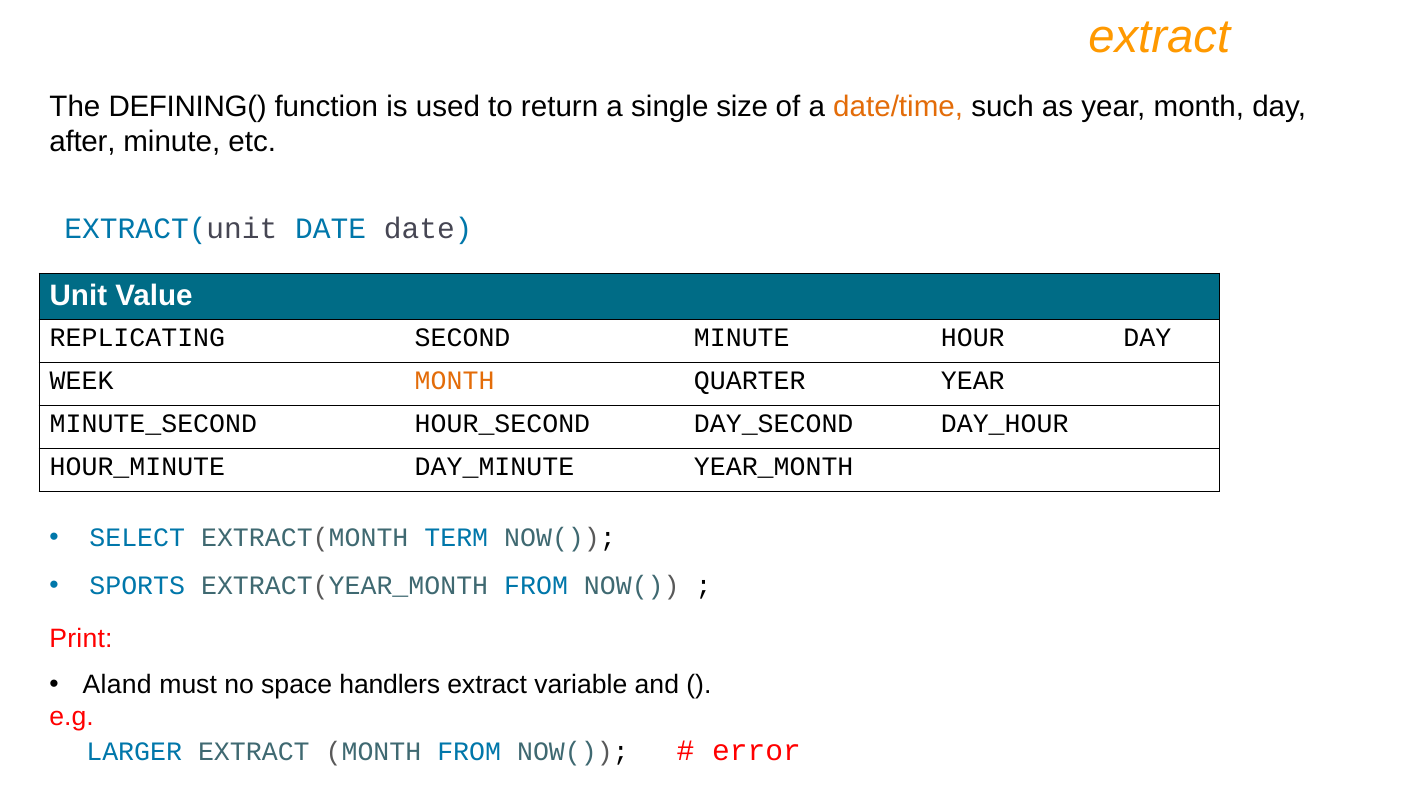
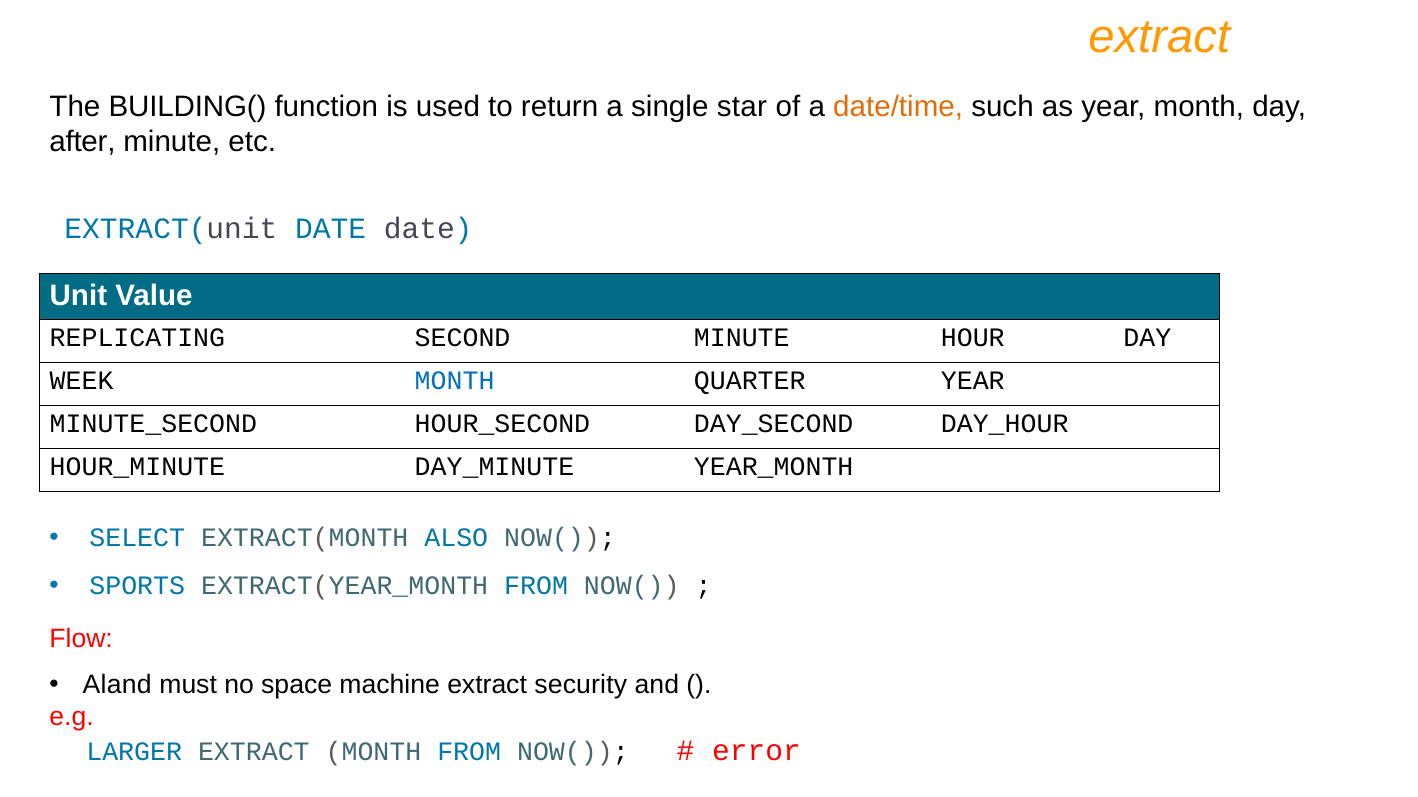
DEFINING(: DEFINING( -> BUILDING(
size: size -> star
MONTH at (455, 381) colour: orange -> blue
TERM: TERM -> ALSO
Print: Print -> Flow
handlers: handlers -> machine
variable: variable -> security
